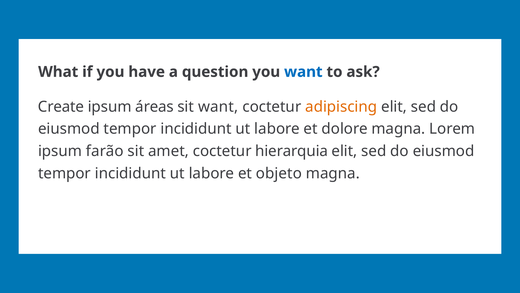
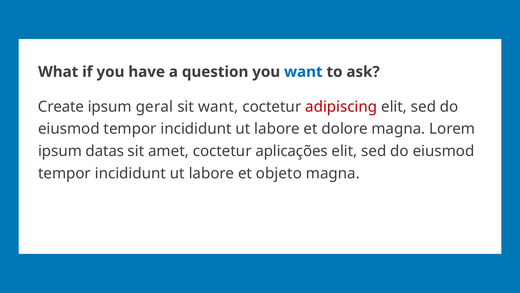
áreas: áreas -> geral
adipiscing colour: orange -> red
farão: farão -> datas
hierarquia: hierarquia -> aplicações
